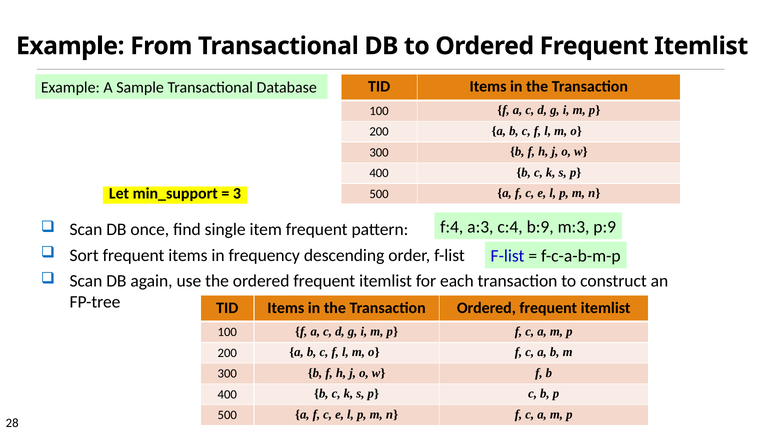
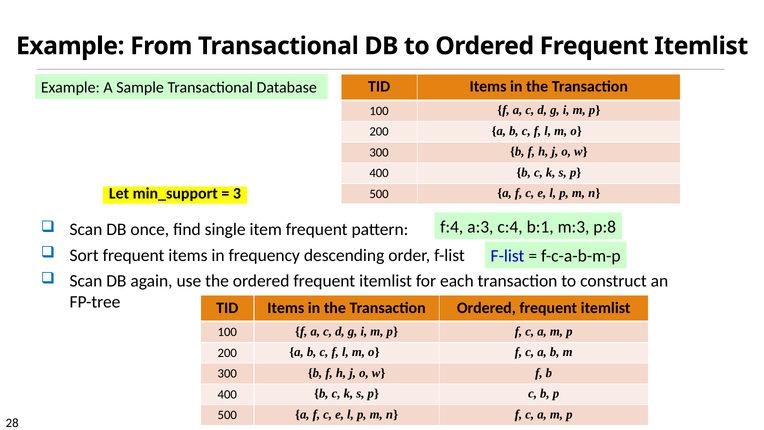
b:9: b:9 -> b:1
p:9: p:9 -> p:8
